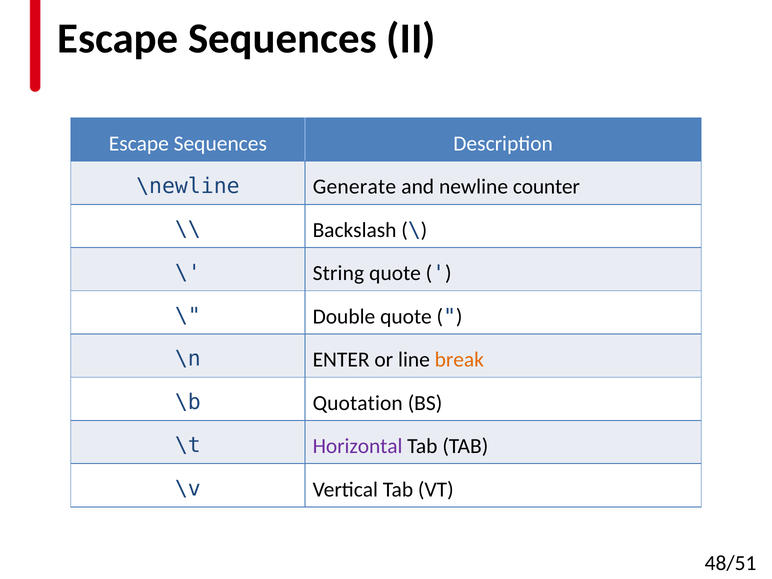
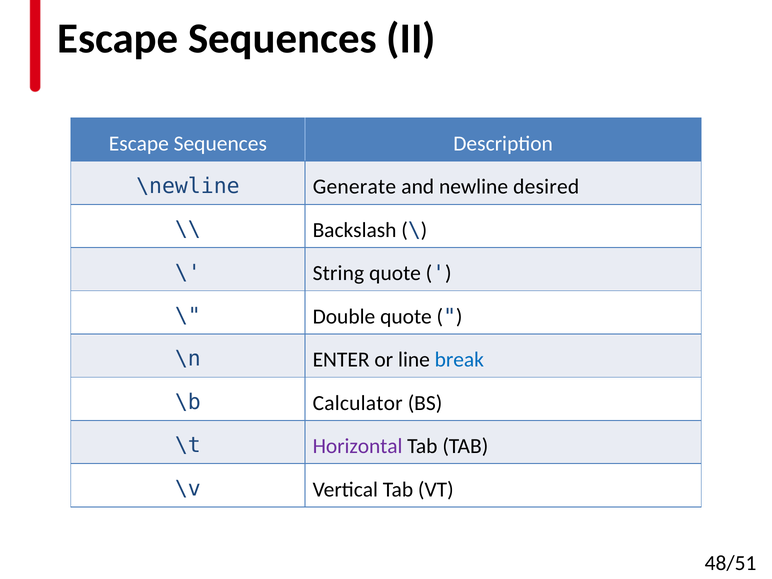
counter: counter -> desired
break colour: orange -> blue
Quotation: Quotation -> Calculator
